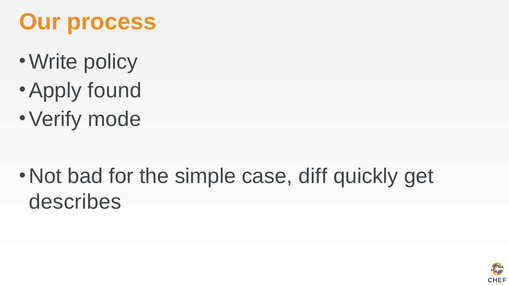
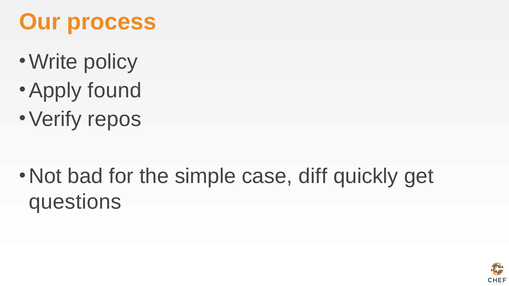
mode: mode -> repos
describes: describes -> questions
